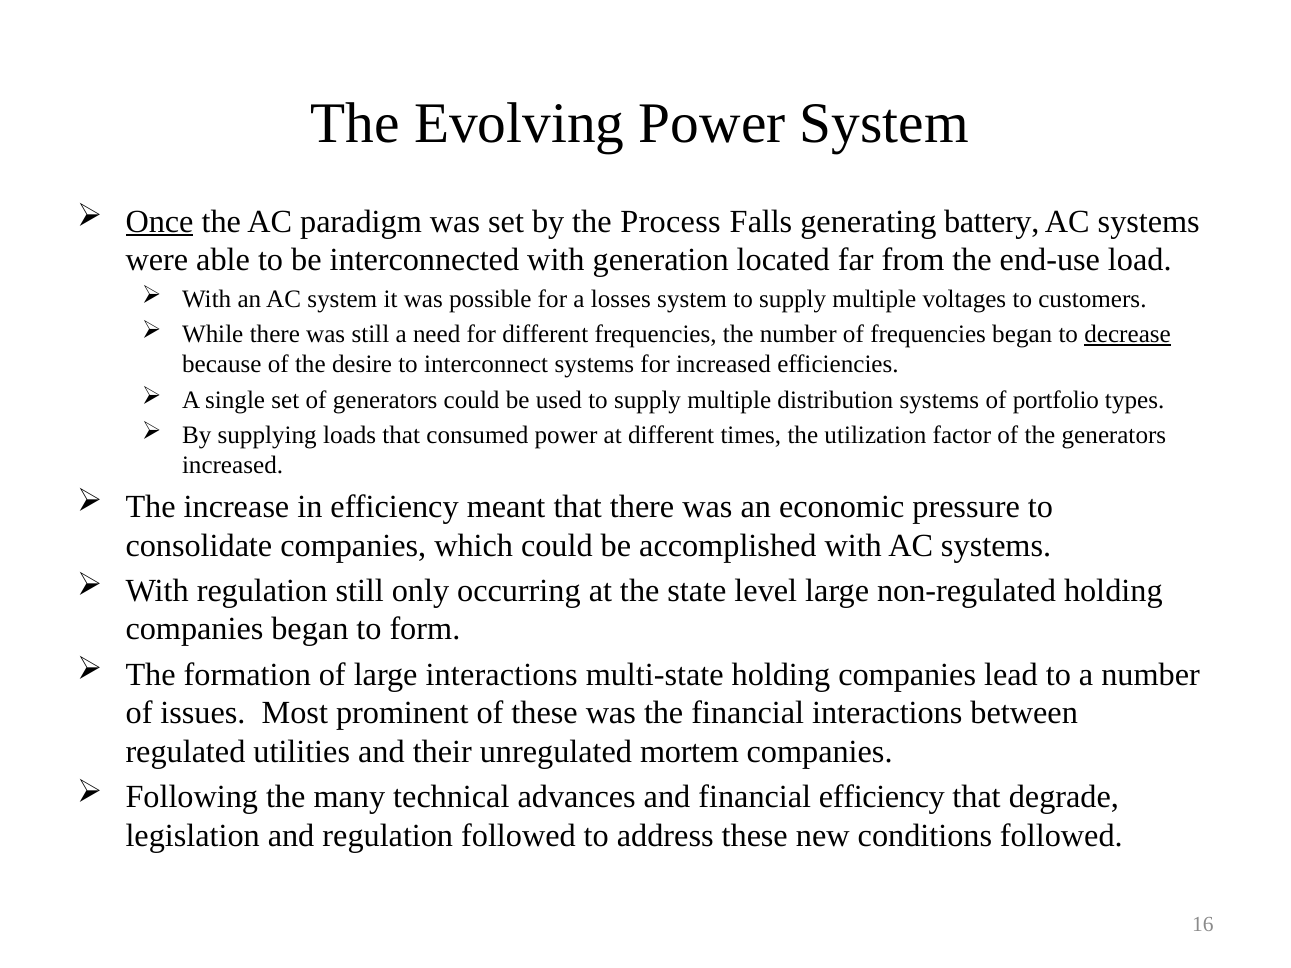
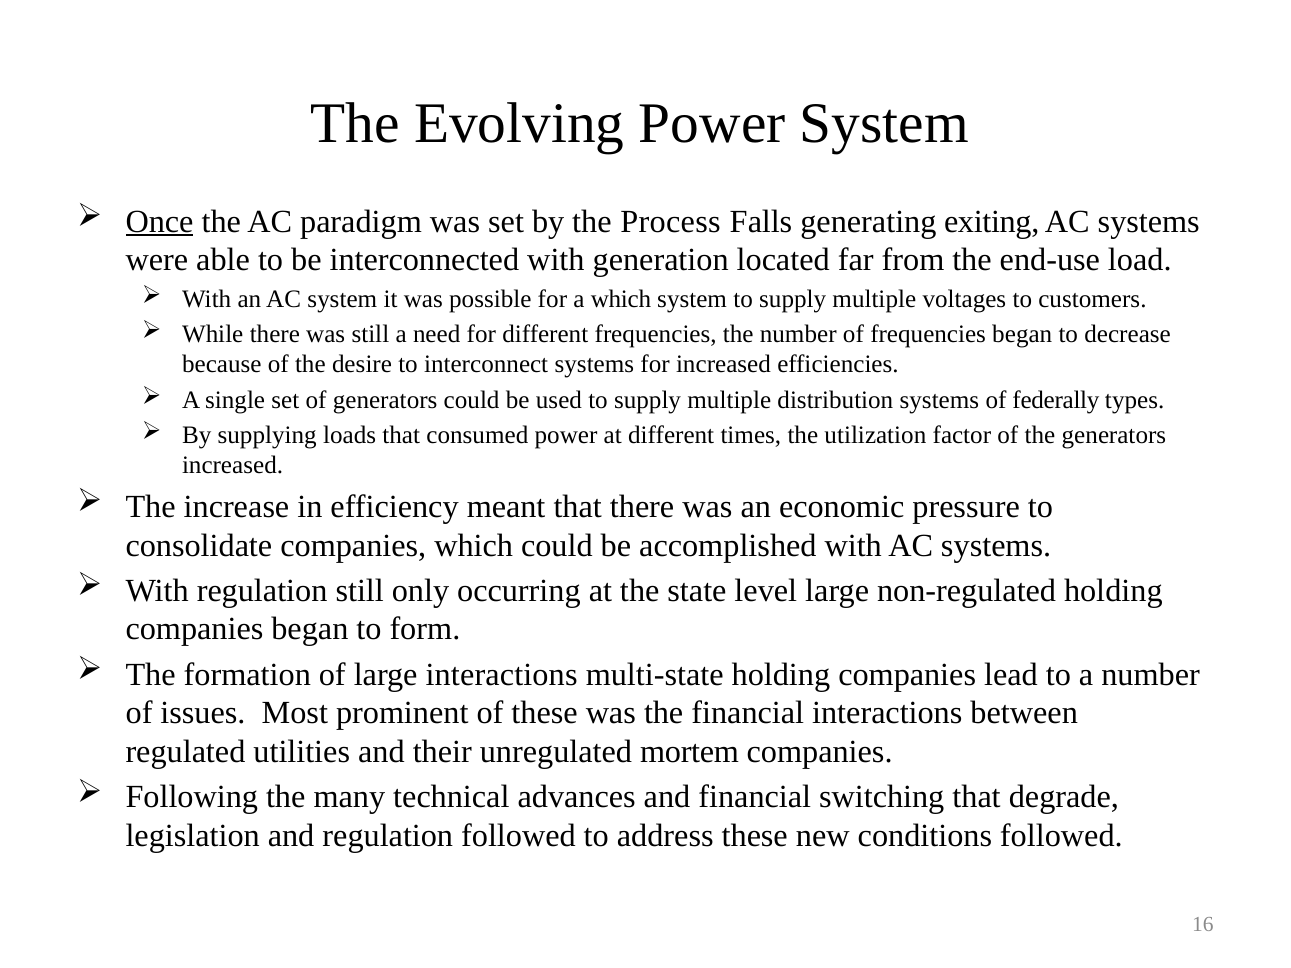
battery: battery -> exiting
a losses: losses -> which
decrease underline: present -> none
portfolio: portfolio -> federally
financial efficiency: efficiency -> switching
